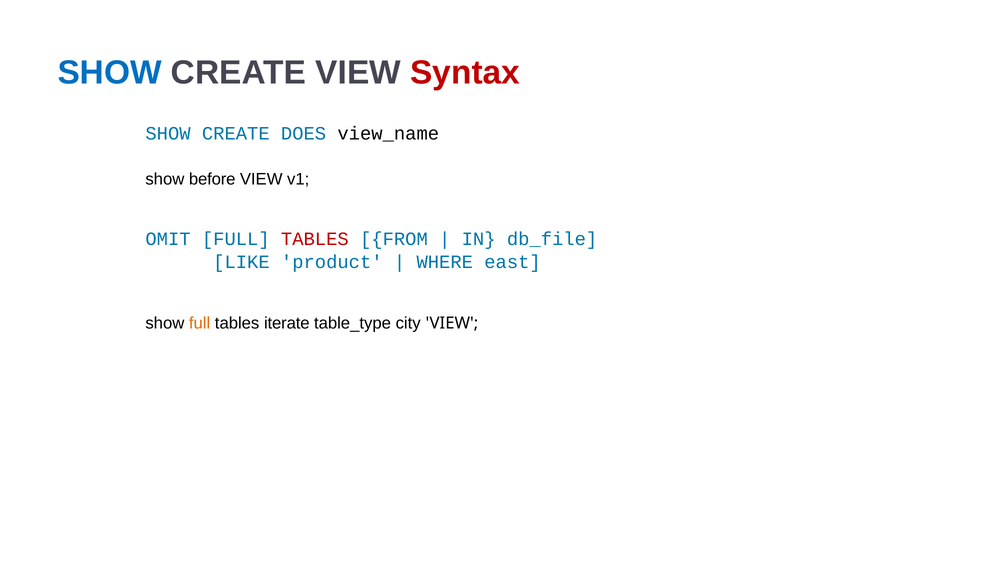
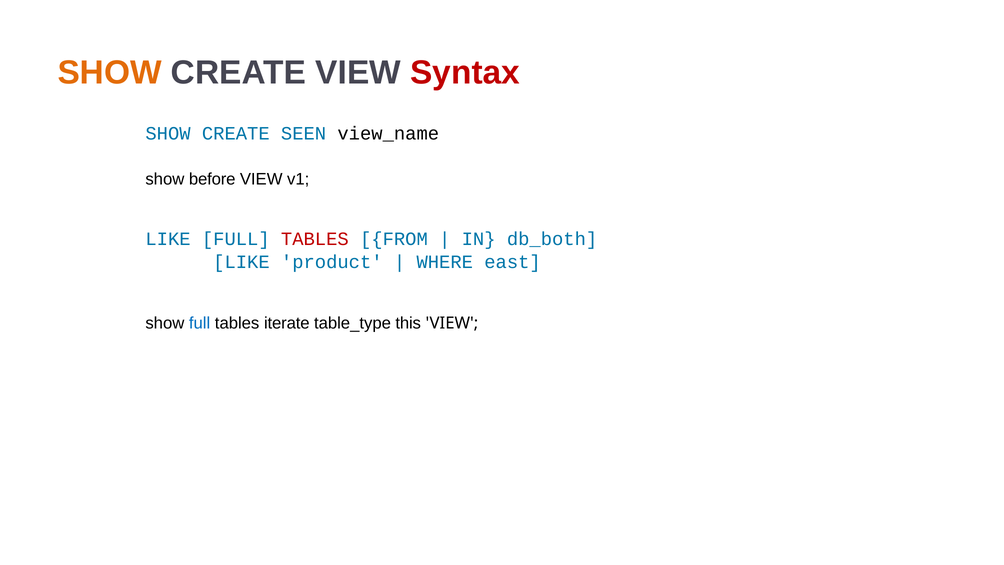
SHOW at (110, 73) colour: blue -> orange
DOES: DOES -> SEEN
OMIT at (168, 239): OMIT -> LIKE
db_file: db_file -> db_both
full at (200, 323) colour: orange -> blue
city: city -> this
